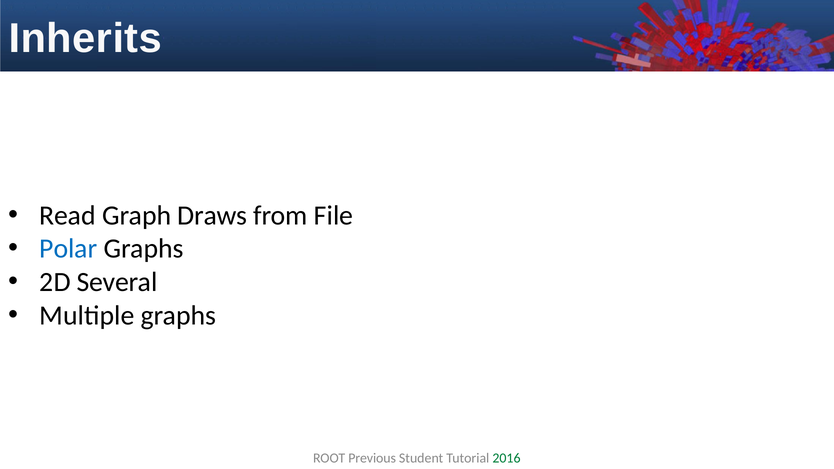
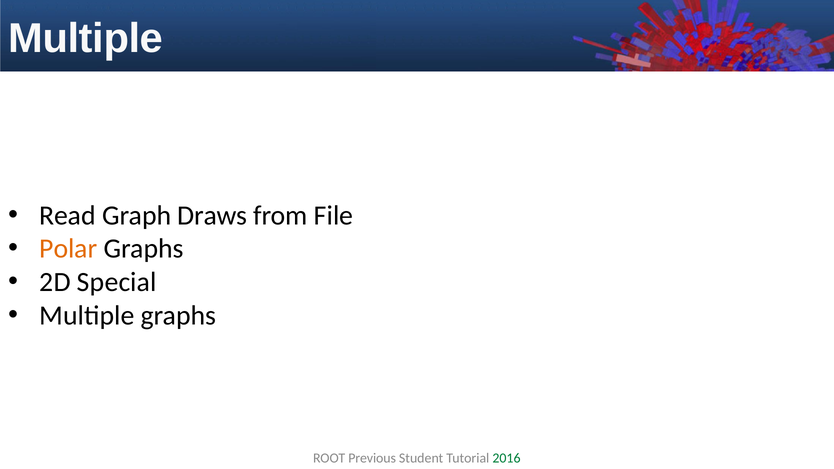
Inherits at (85, 39): Inherits -> Multiple
Polar colour: blue -> orange
Several: Several -> Special
